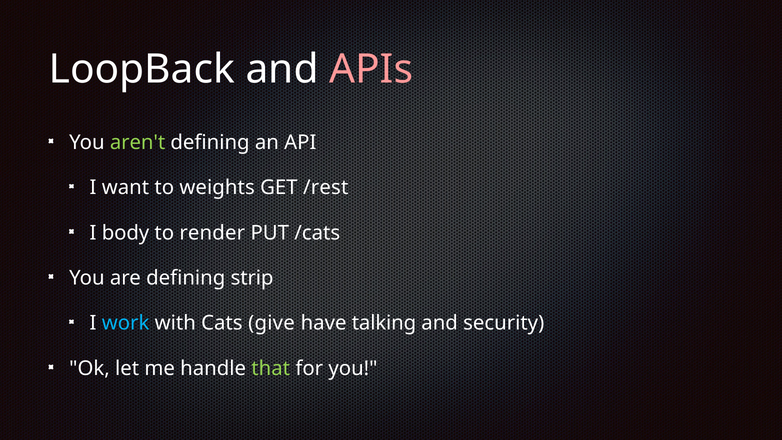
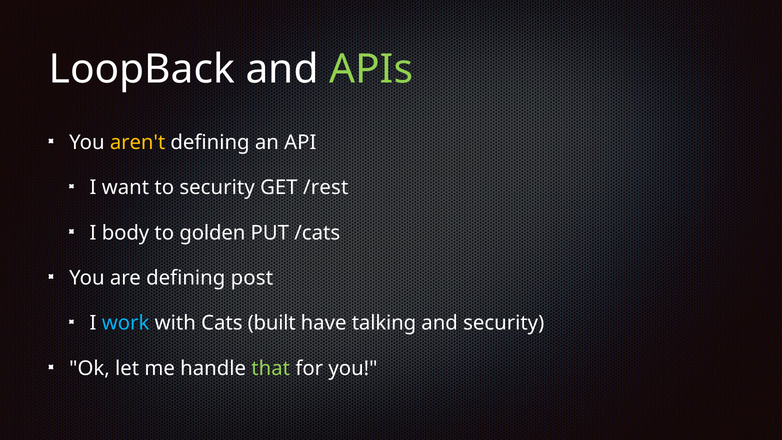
APIs colour: pink -> light green
aren't colour: light green -> yellow
to weights: weights -> security
render: render -> golden
strip: strip -> post
give: give -> built
